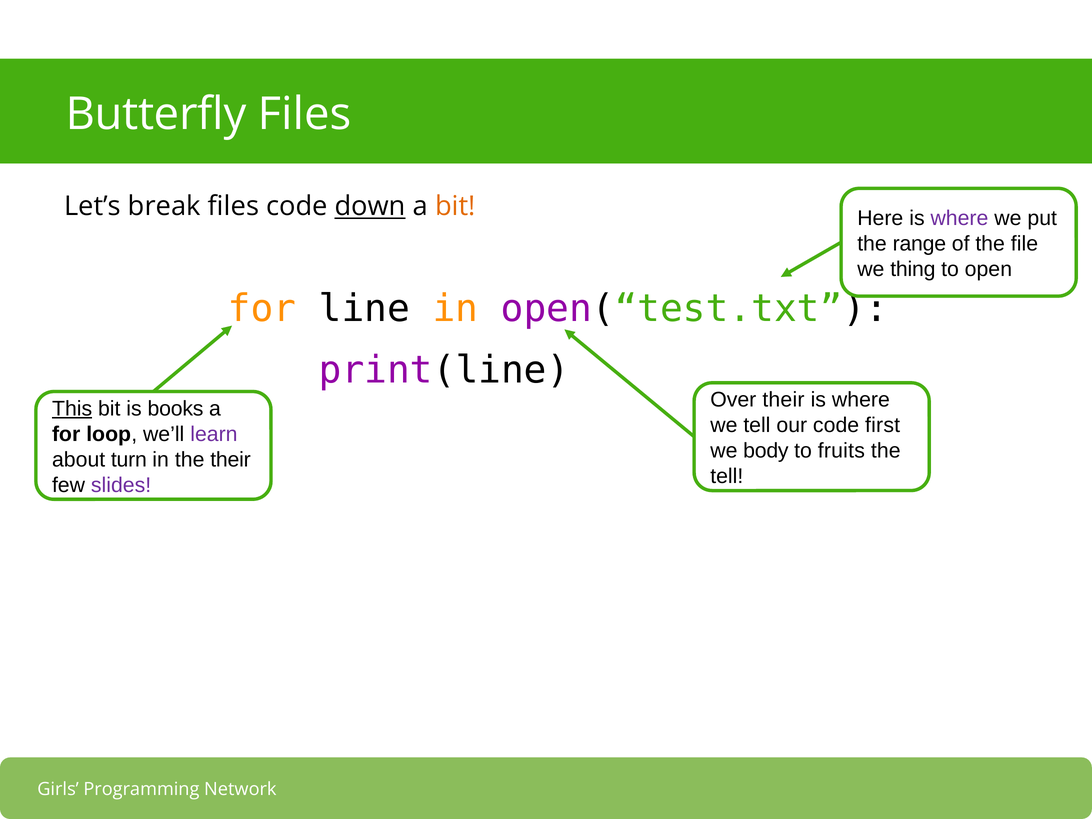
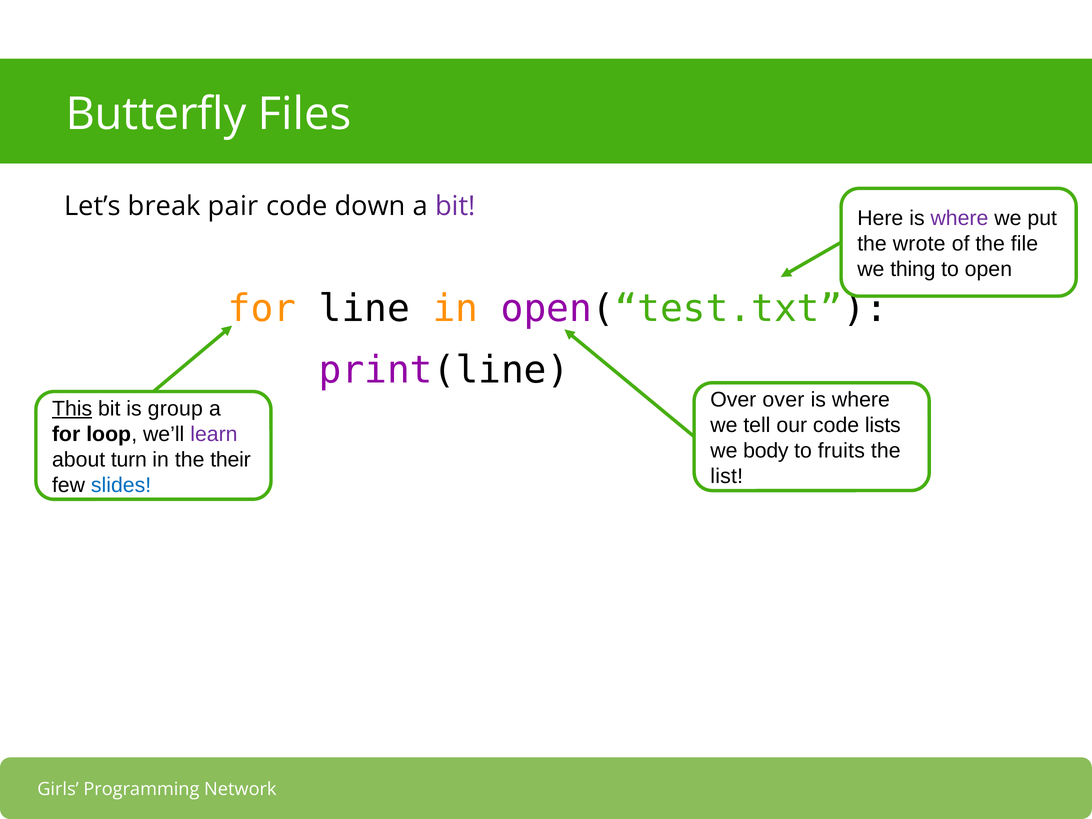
break files: files -> pair
down underline: present -> none
bit at (455, 206) colour: orange -> purple
range: range -> wrote
Over their: their -> over
books: books -> group
first: first -> lists
tell at (727, 476): tell -> list
slides colour: purple -> blue
